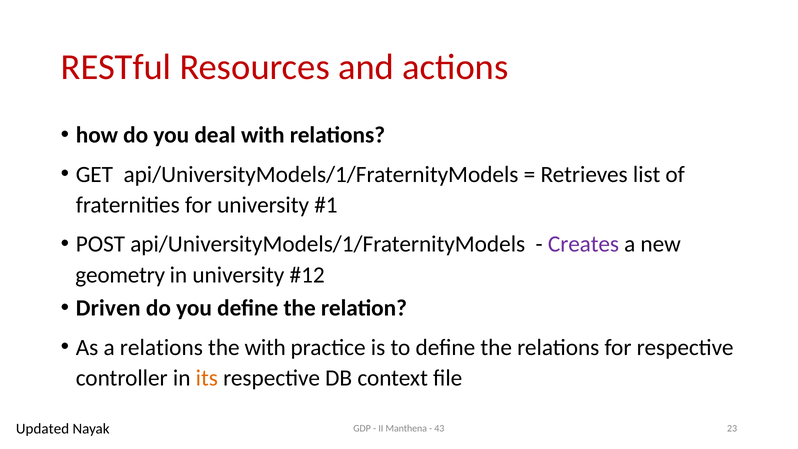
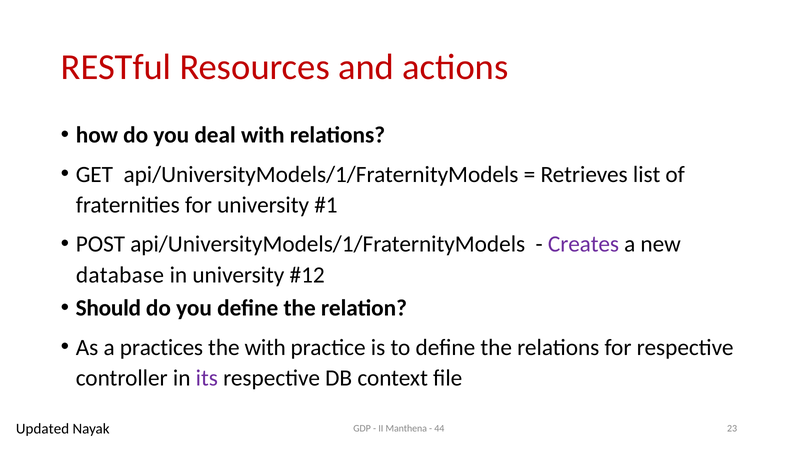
geometry: geometry -> database
Driven: Driven -> Should
a relations: relations -> practices
its colour: orange -> purple
43: 43 -> 44
